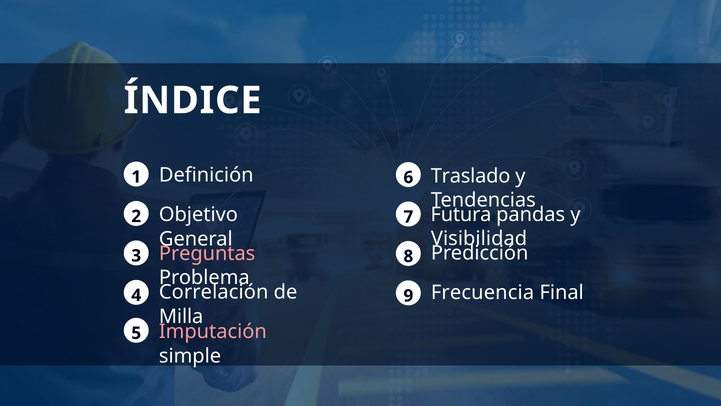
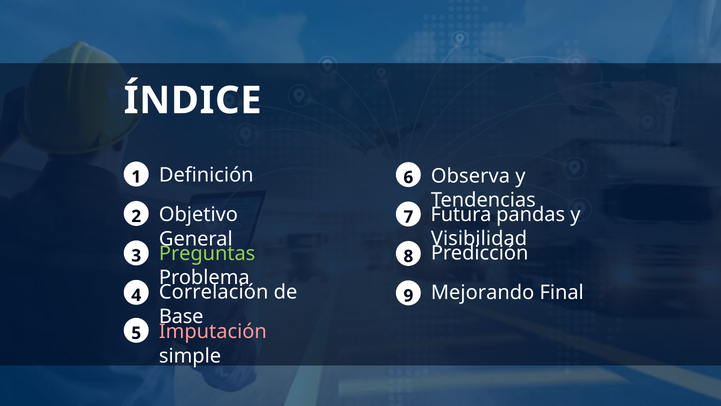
Traslado: Traslado -> Observa
Preguntas colour: pink -> light green
Frecuencia: Frecuencia -> Mejorando
Milla: Milla -> Base
